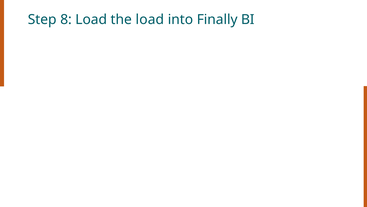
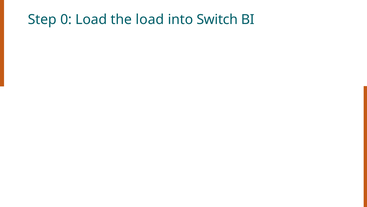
8: 8 -> 0
Finally: Finally -> Switch
